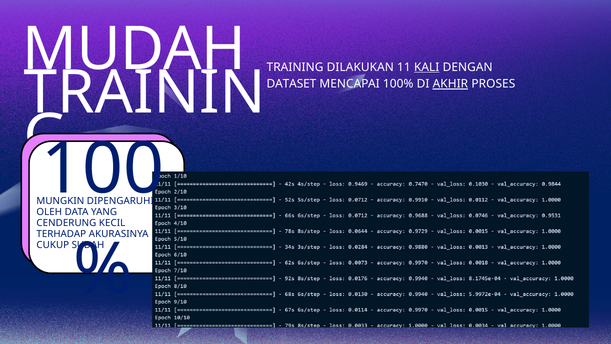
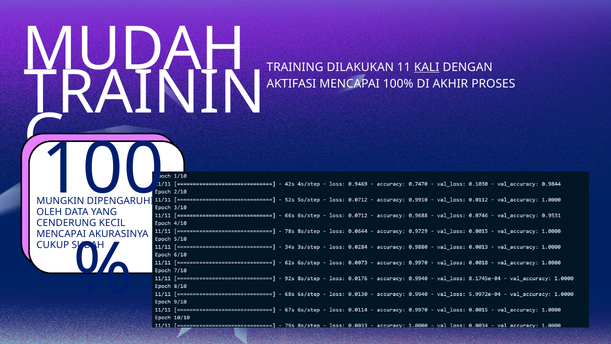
DATASET: DATASET -> AKTIFASI
AKHIR underline: present -> none
TERHADAP at (61, 234): TERHADAP -> MENCAPAI
